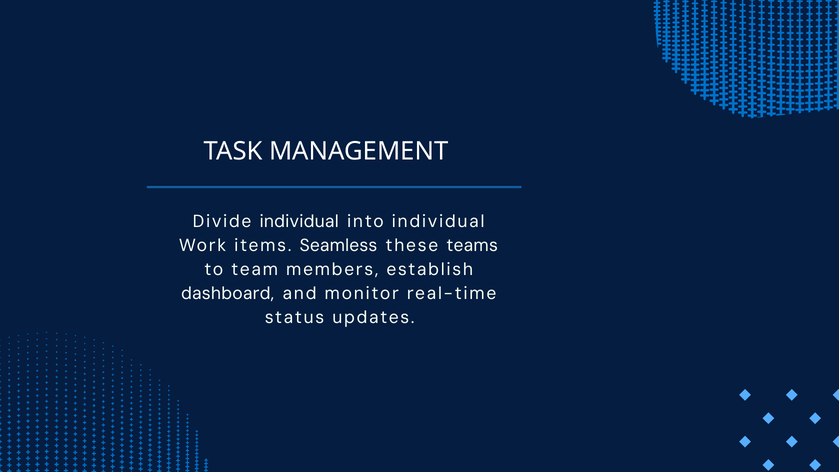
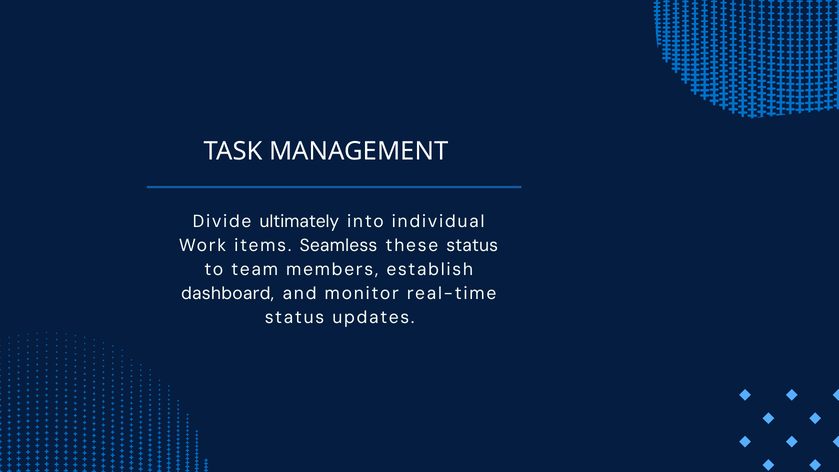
Divide individual: individual -> ultimately
these teams: teams -> status
